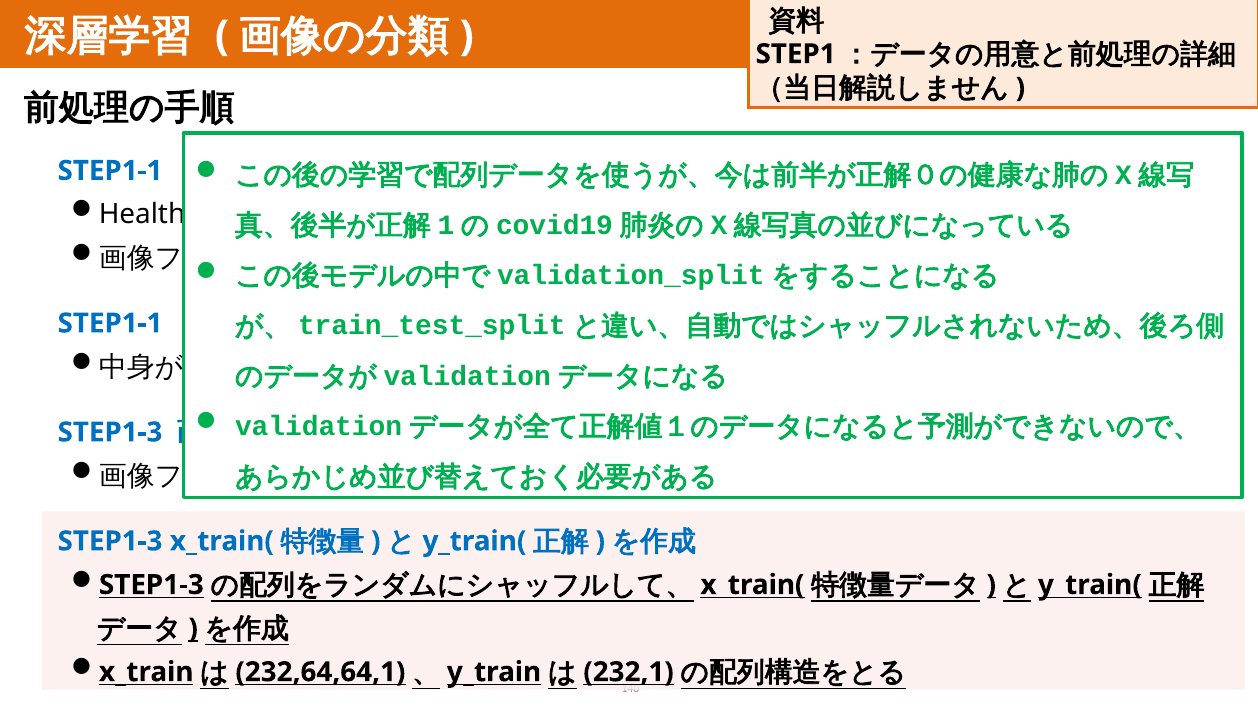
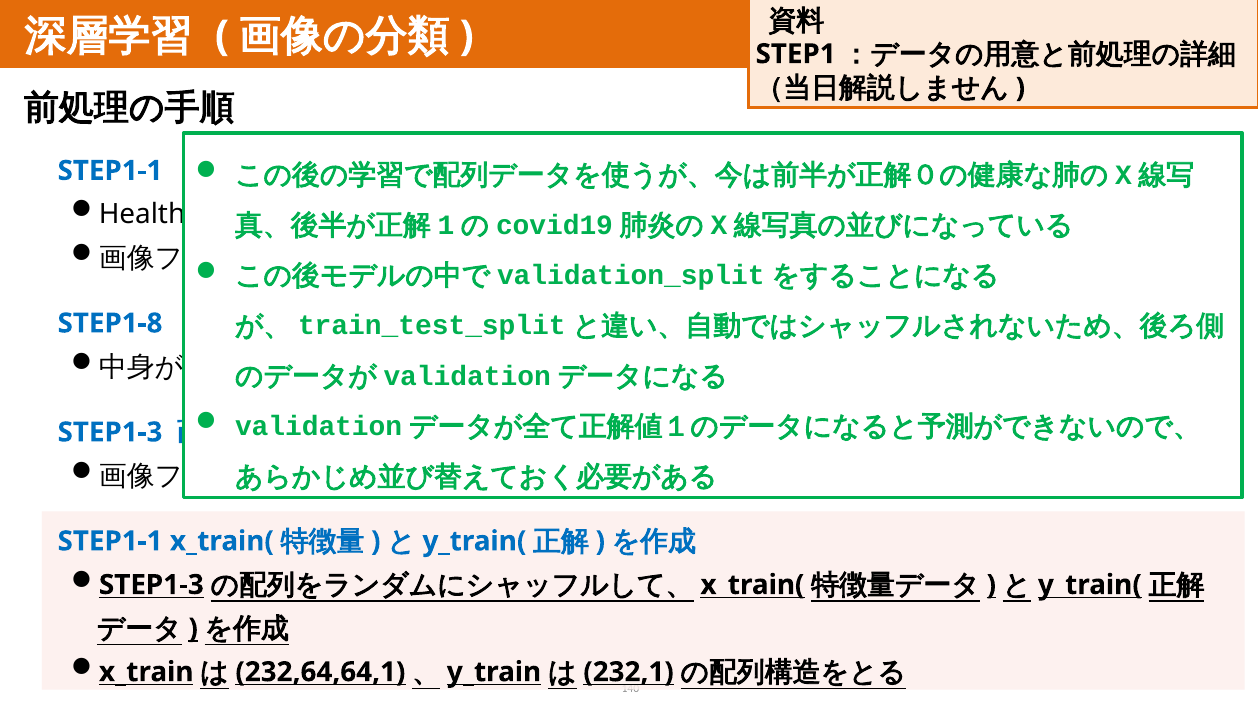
STEP1-1 at (110, 323): STEP1-1 -> STEP1-8
STEP1-3 at (110, 541): STEP1-3 -> STEP1-1
